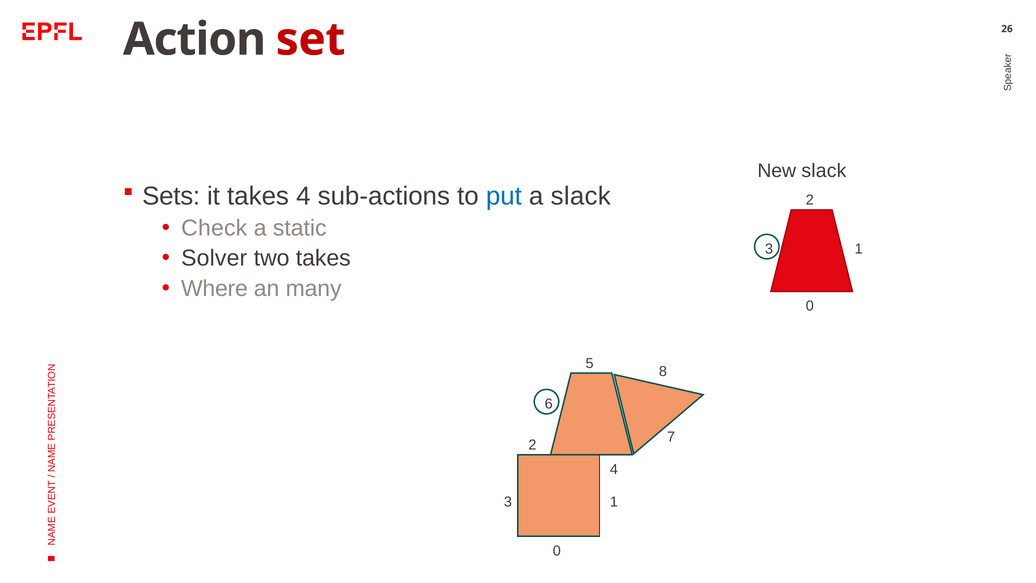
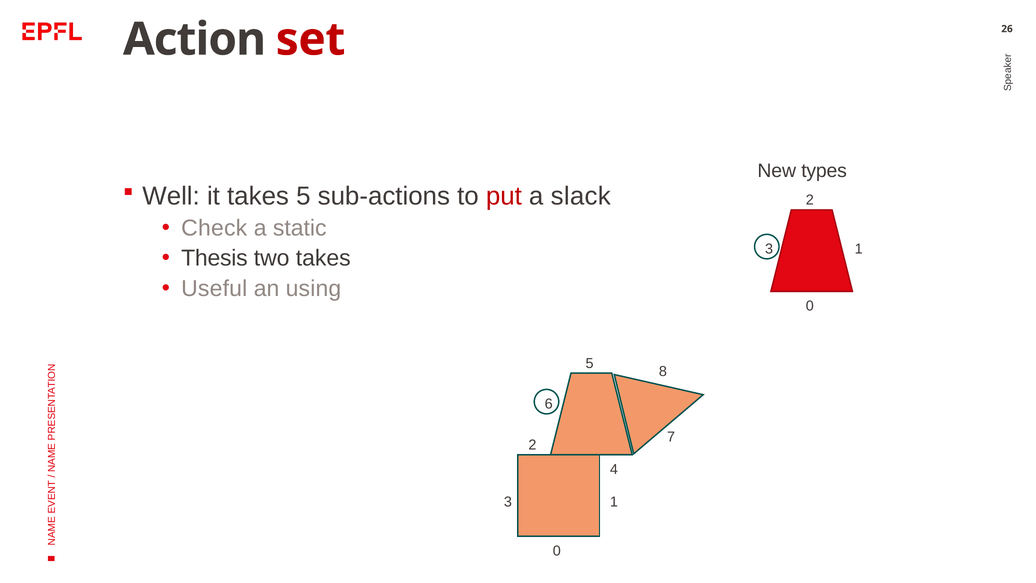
New slack: slack -> types
Sets: Sets -> Well
takes 4: 4 -> 5
put colour: blue -> red
Solver: Solver -> Thesis
Where: Where -> Useful
many: many -> using
